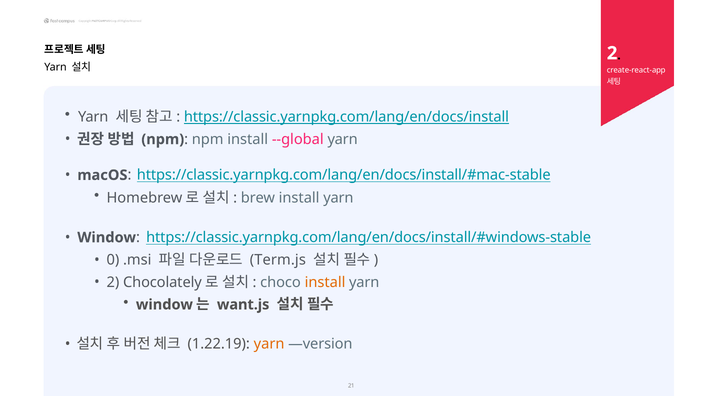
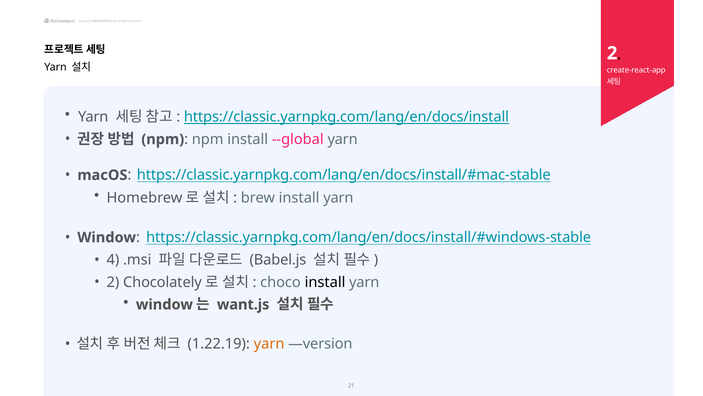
0: 0 -> 4
Term.js: Term.js -> Babel.js
install at (325, 282) colour: orange -> black
